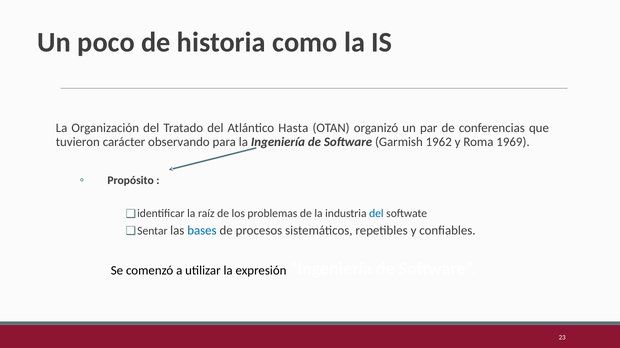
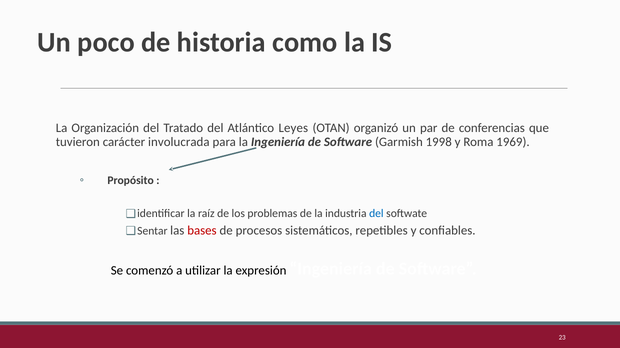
Hasta: Hasta -> Leyes
observando: observando -> involucrada
1962: 1962 -> 1998
bases colour: blue -> red
